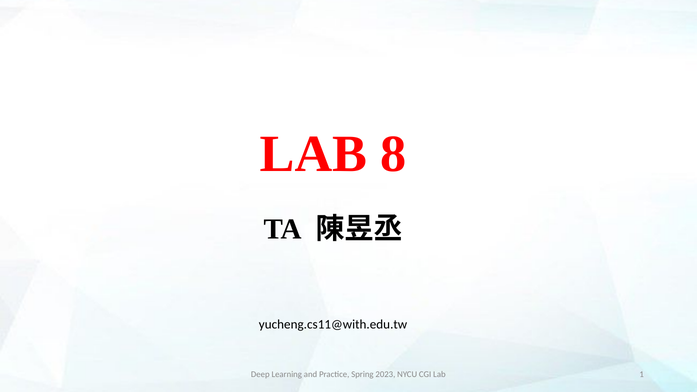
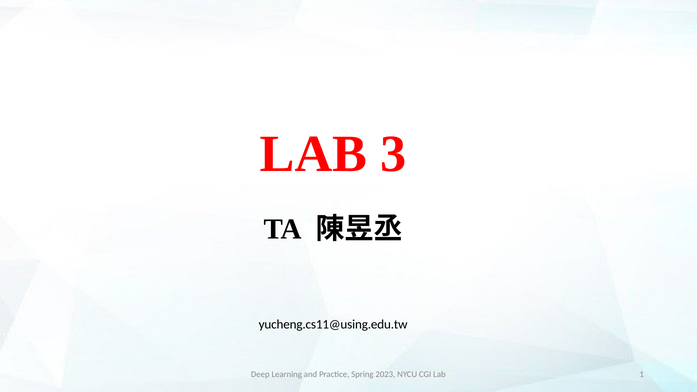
8: 8 -> 3
yucheng.cs11@with.edu.tw: yucheng.cs11@with.edu.tw -> yucheng.cs11@using.edu.tw
